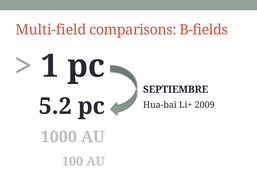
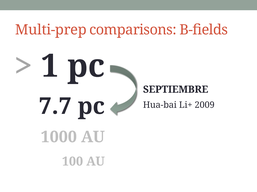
Multi-field: Multi-field -> Multi-prep
5.2: 5.2 -> 7.7
